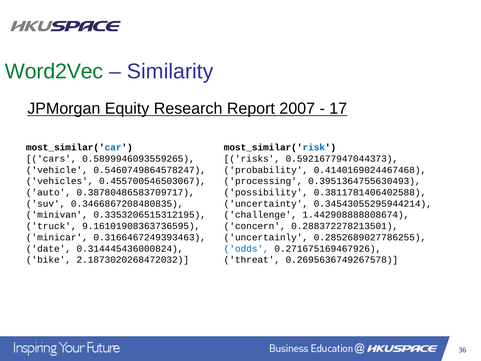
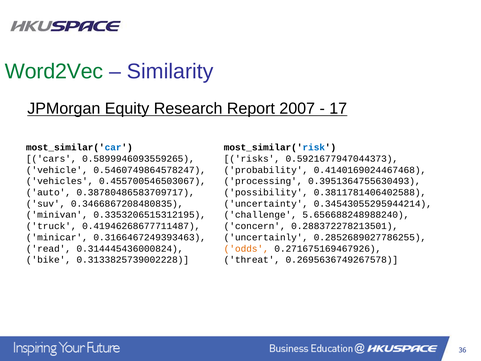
1.442908888808674: 1.442908888808674 -> 5.656688248988240
9.16101908363736595: 9.16101908363736595 -> 0.41946268677711487
date: date -> read
odds colour: blue -> orange
2.1873020268472032: 2.1873020268472032 -> 0.3133825739002228
